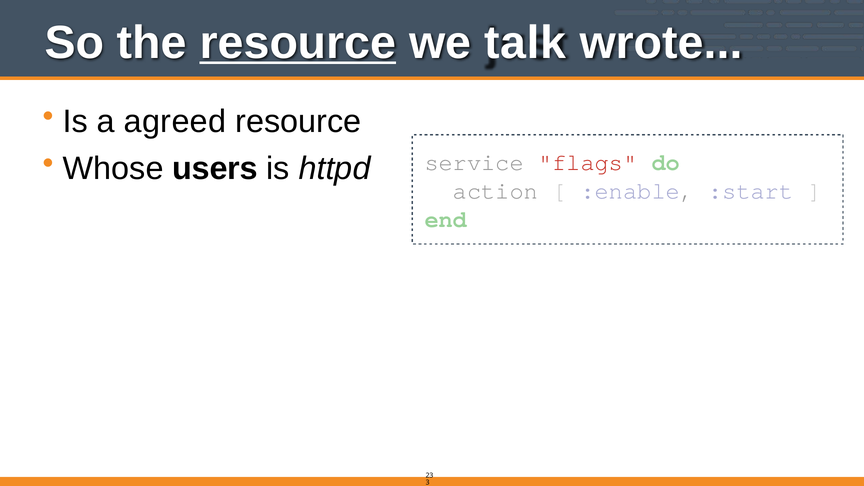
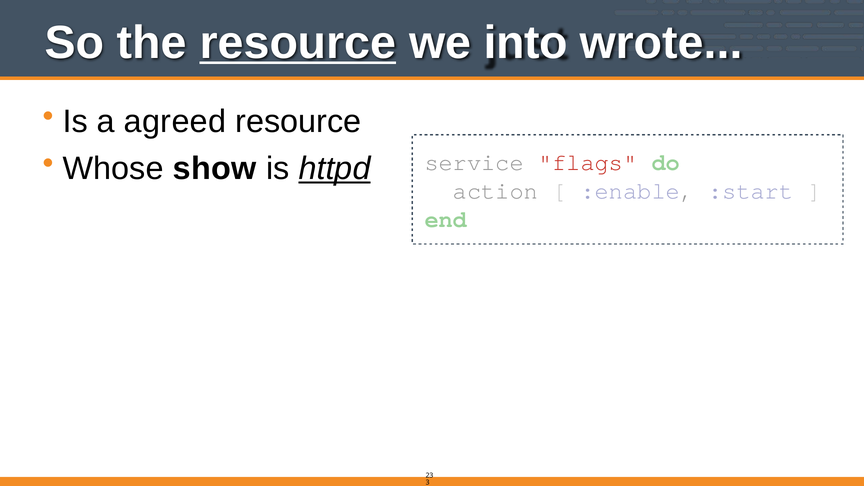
talk: talk -> into
users: users -> show
httpd underline: none -> present
